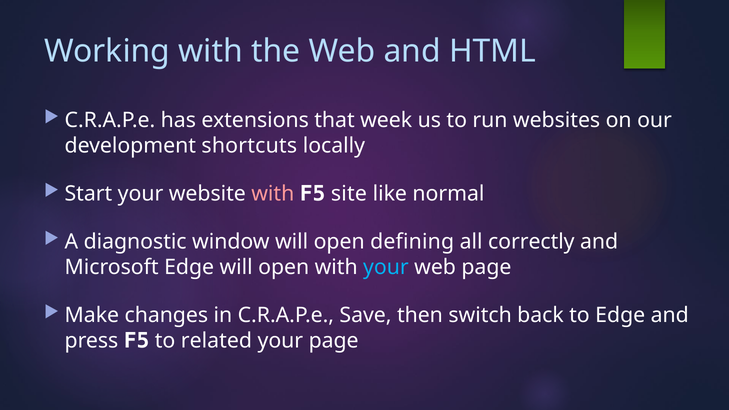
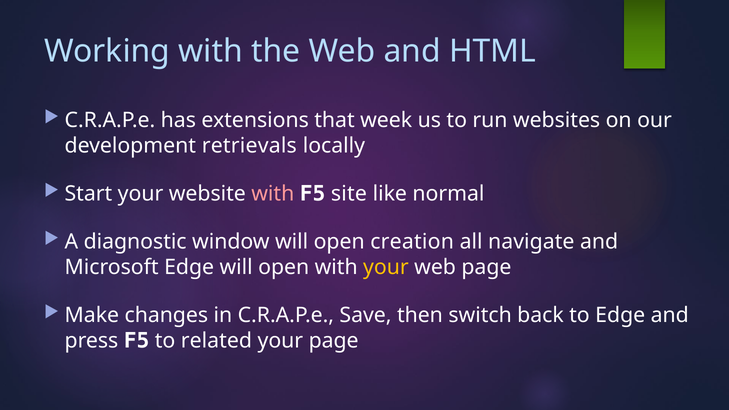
shortcuts: shortcuts -> retrievals
defining: defining -> creation
correctly: correctly -> navigate
your at (386, 267) colour: light blue -> yellow
